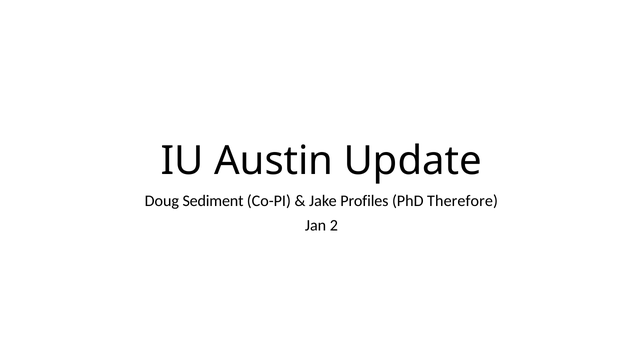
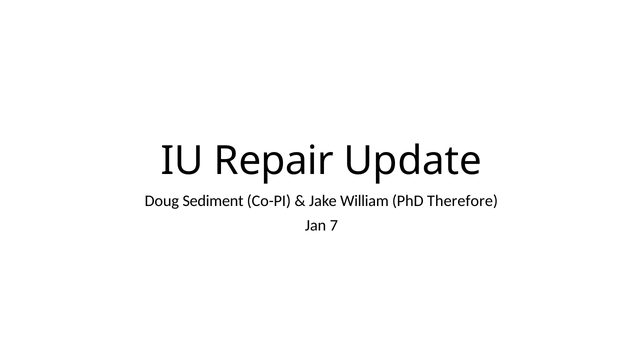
Austin: Austin -> Repair
Profiles: Profiles -> William
2: 2 -> 7
